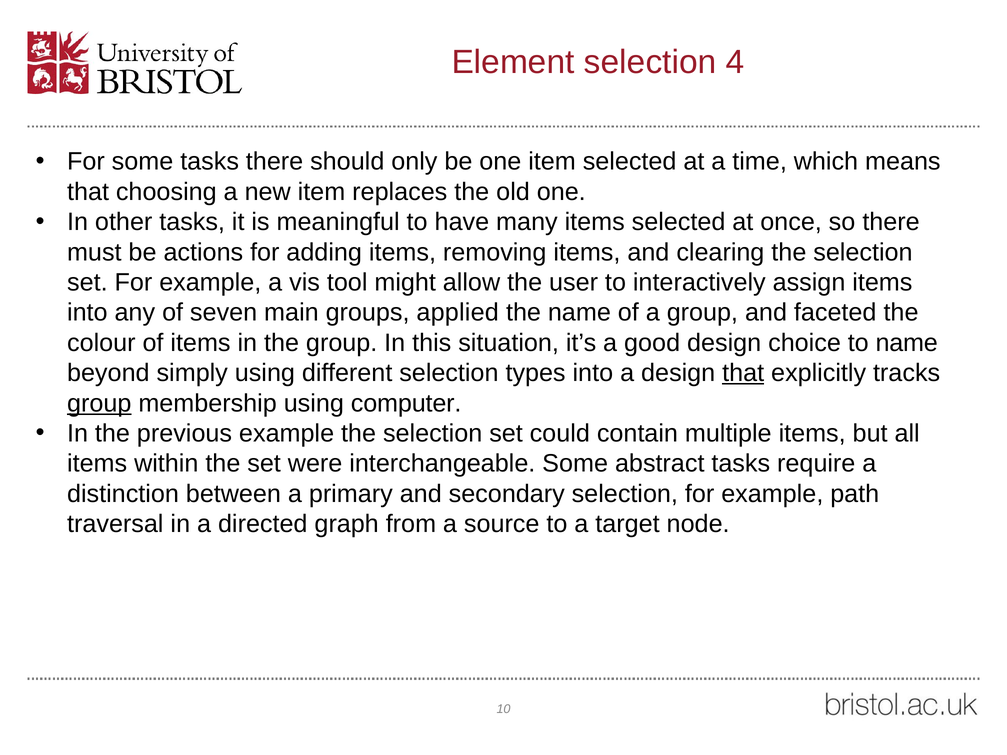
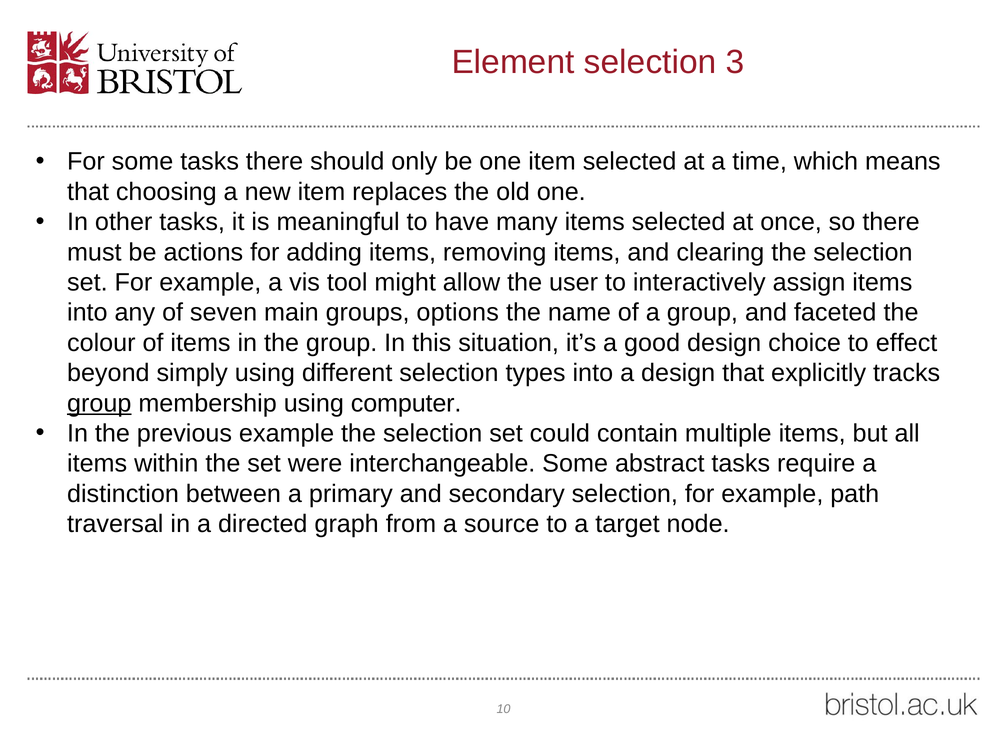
4: 4 -> 3
applied: applied -> options
to name: name -> effect
that at (743, 373) underline: present -> none
